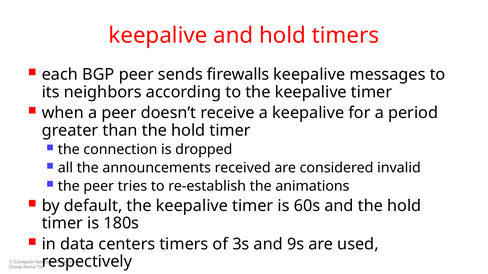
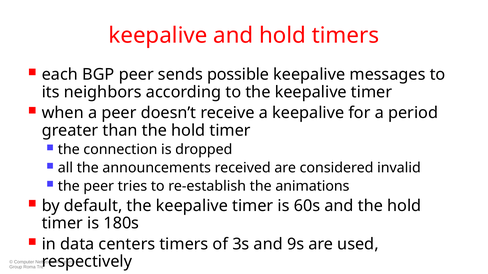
firewalls: firewalls -> possible
